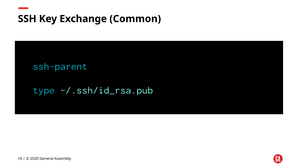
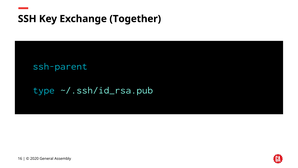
Common: Common -> Together
